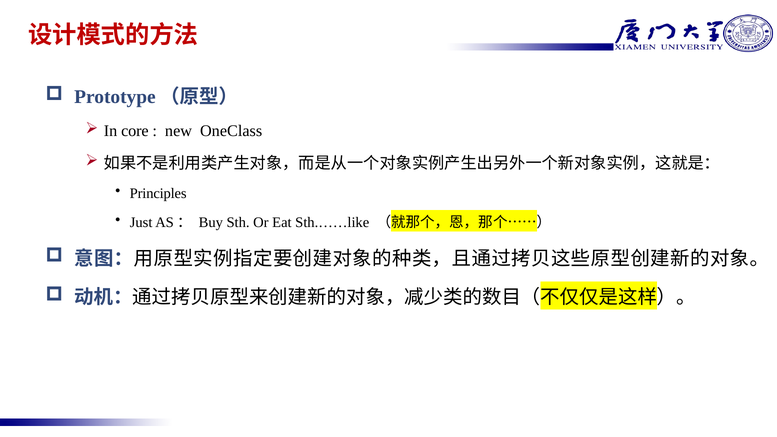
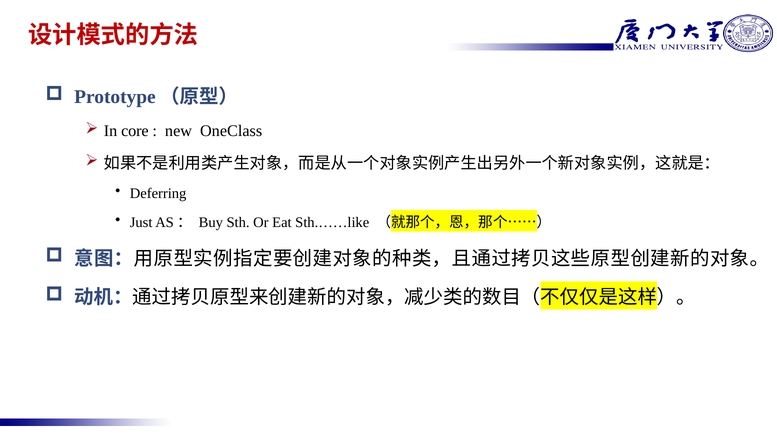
Principles: Principles -> Deferring
